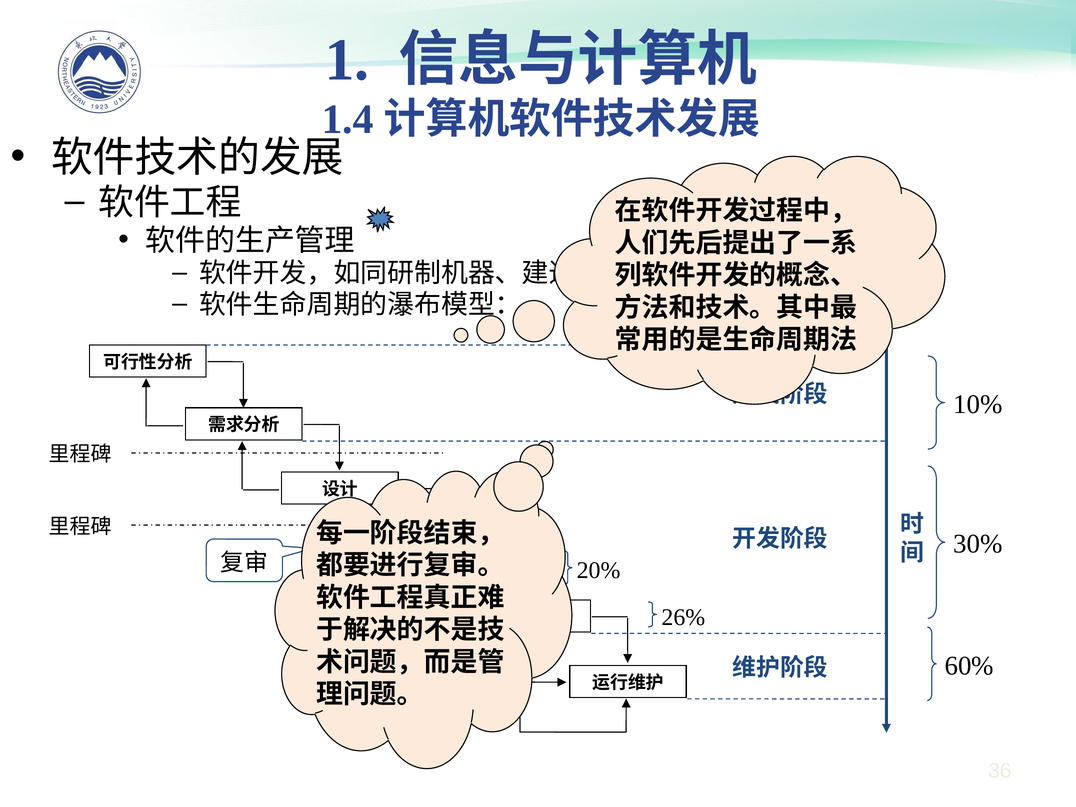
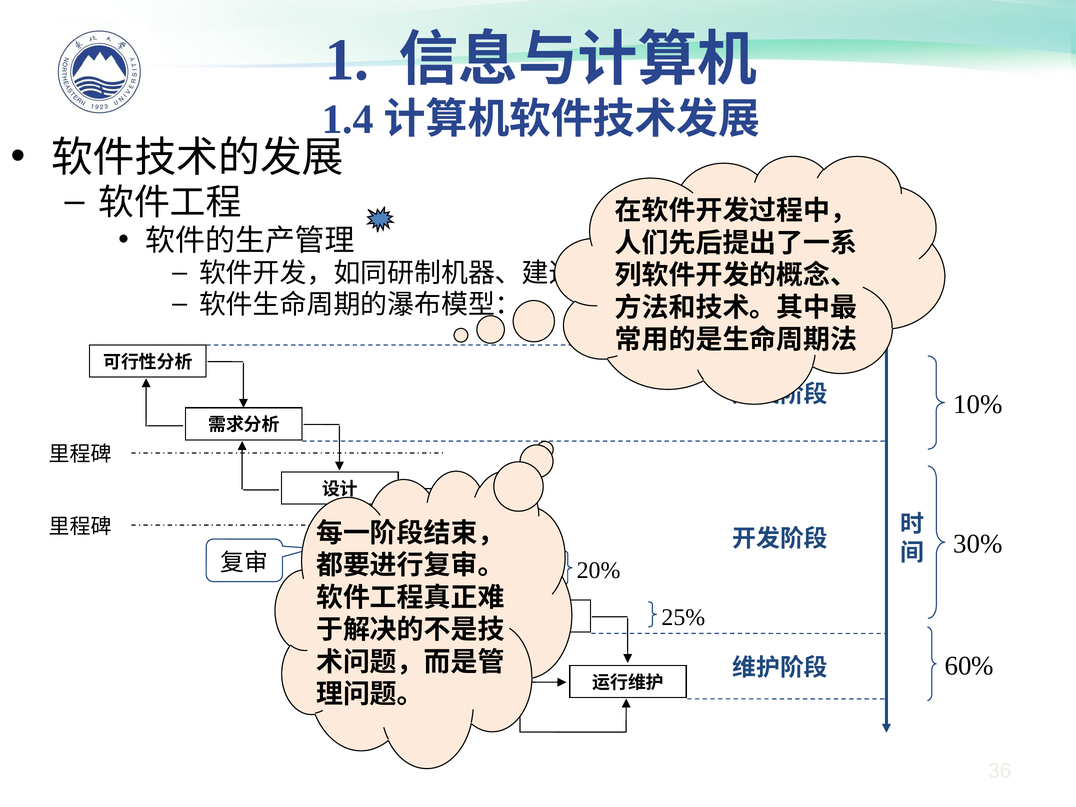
26%: 26% -> 25%
